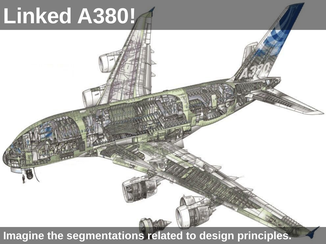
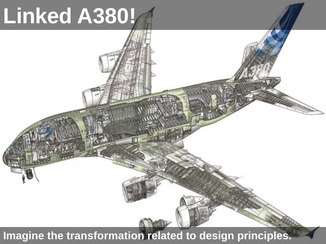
segmentations: segmentations -> transformation
